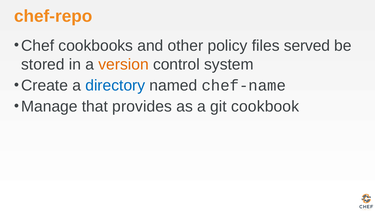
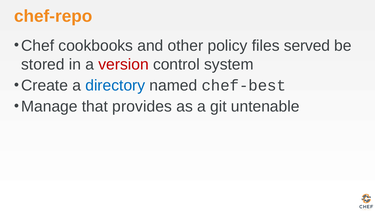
version colour: orange -> red
chef-name: chef-name -> chef-best
cookbook: cookbook -> untenable
